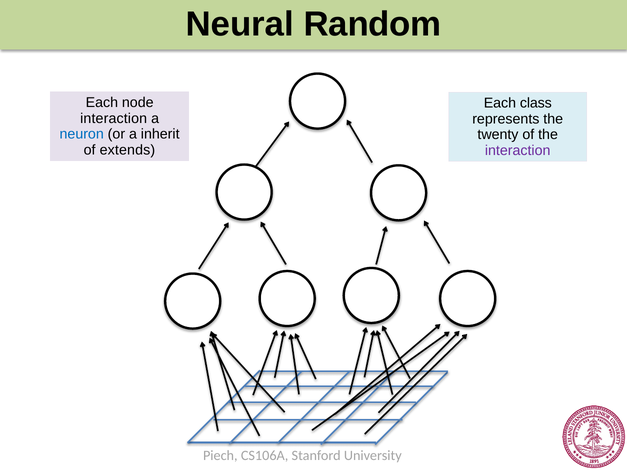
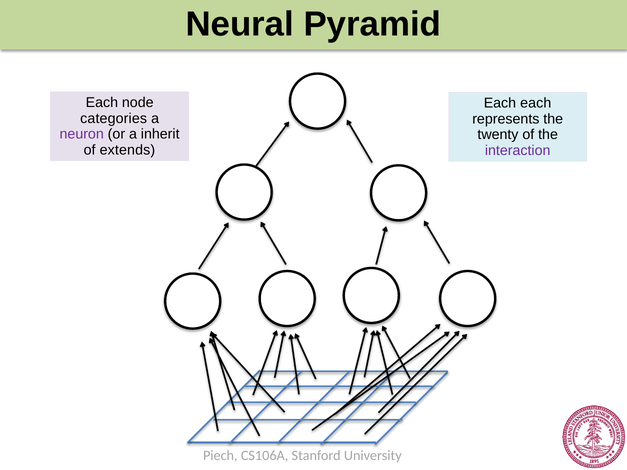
Random: Random -> Pyramid
Each class: class -> each
interaction at (114, 118): interaction -> categories
neuron colour: blue -> purple
